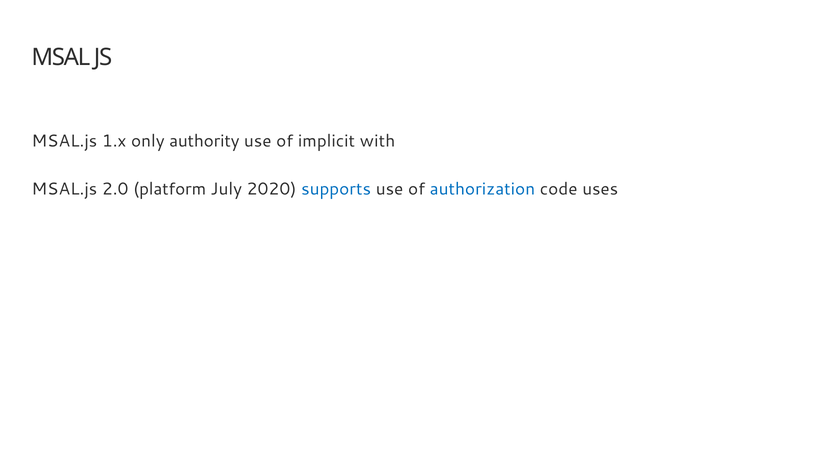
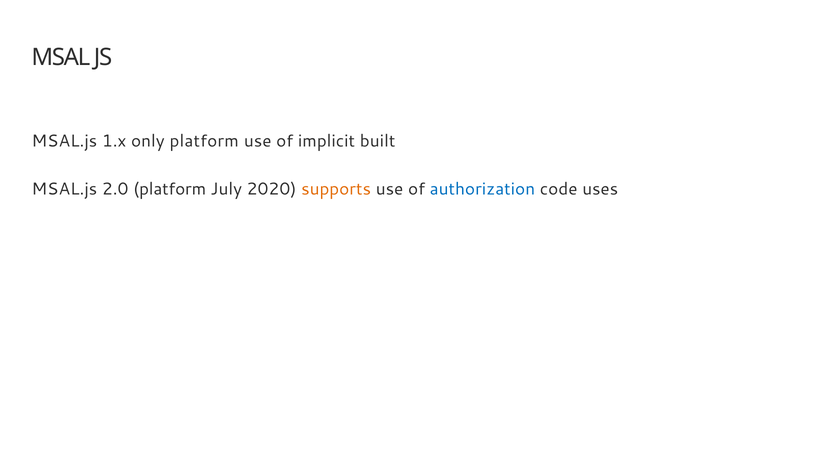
only authority: authority -> platform
with: with -> built
supports colour: blue -> orange
